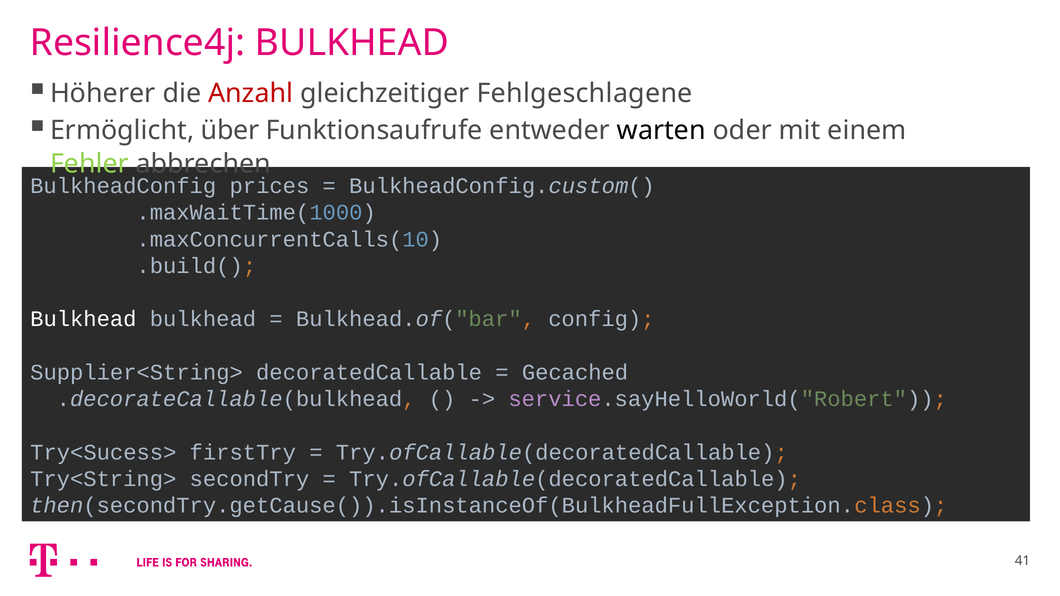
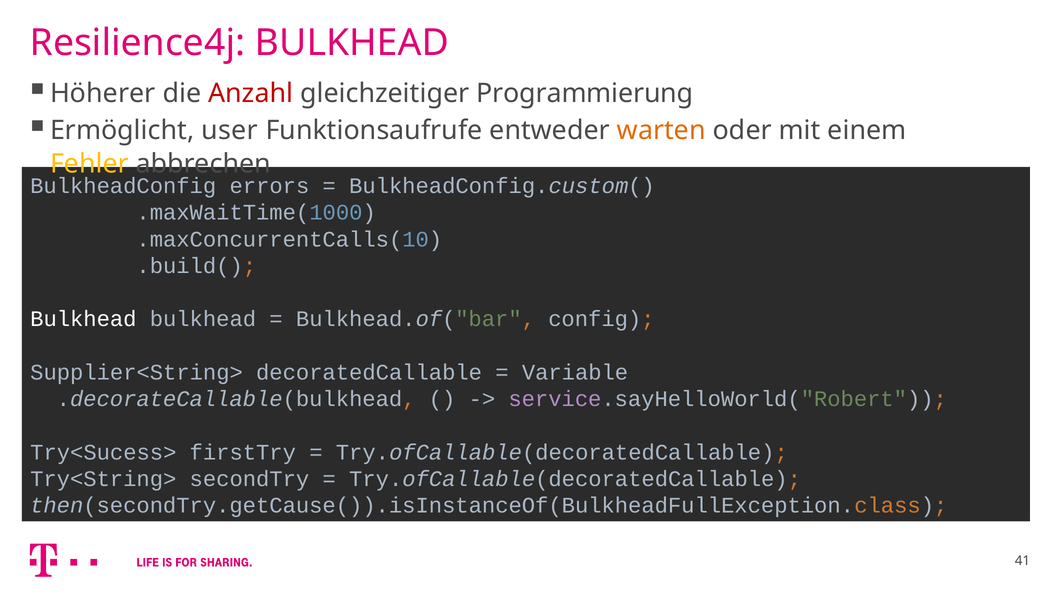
Fehlgeschlagene: Fehlgeschlagene -> Programmierung
über: über -> user
warten colour: black -> orange
Fehler colour: light green -> yellow
prices: prices -> errors
Gecached: Gecached -> Variable
